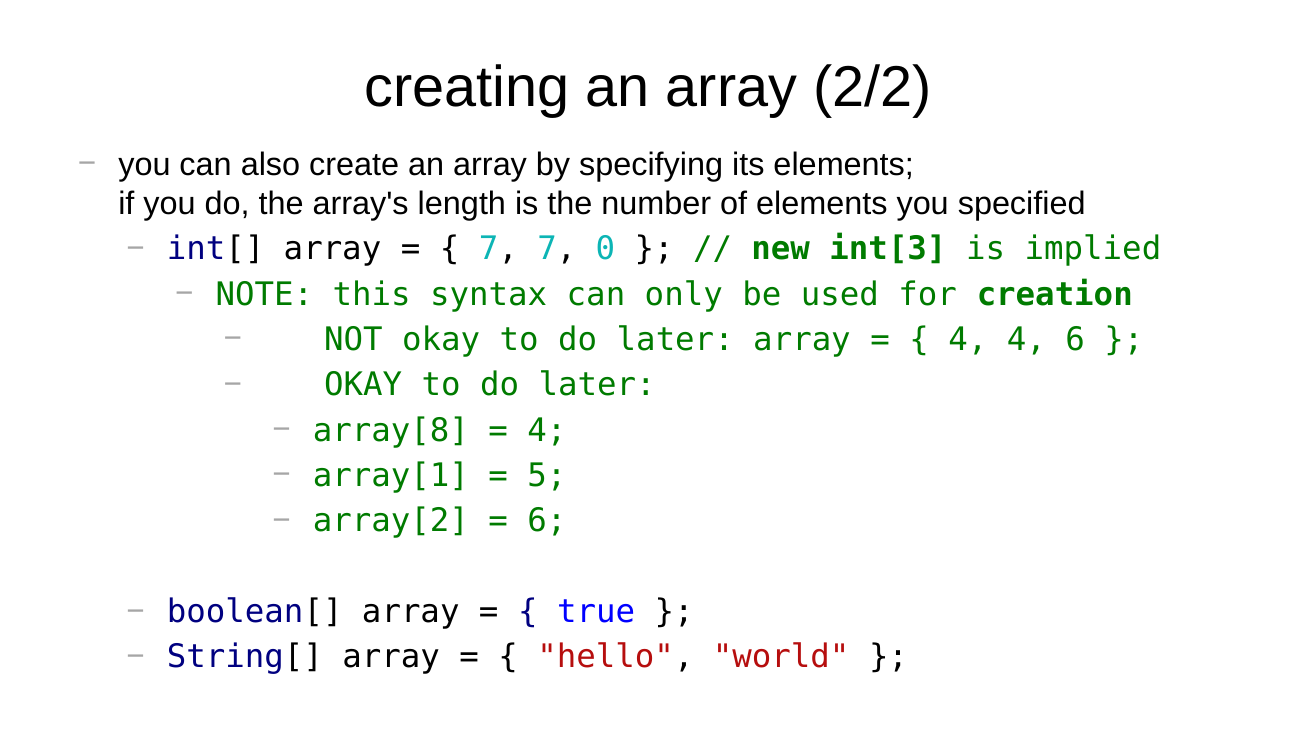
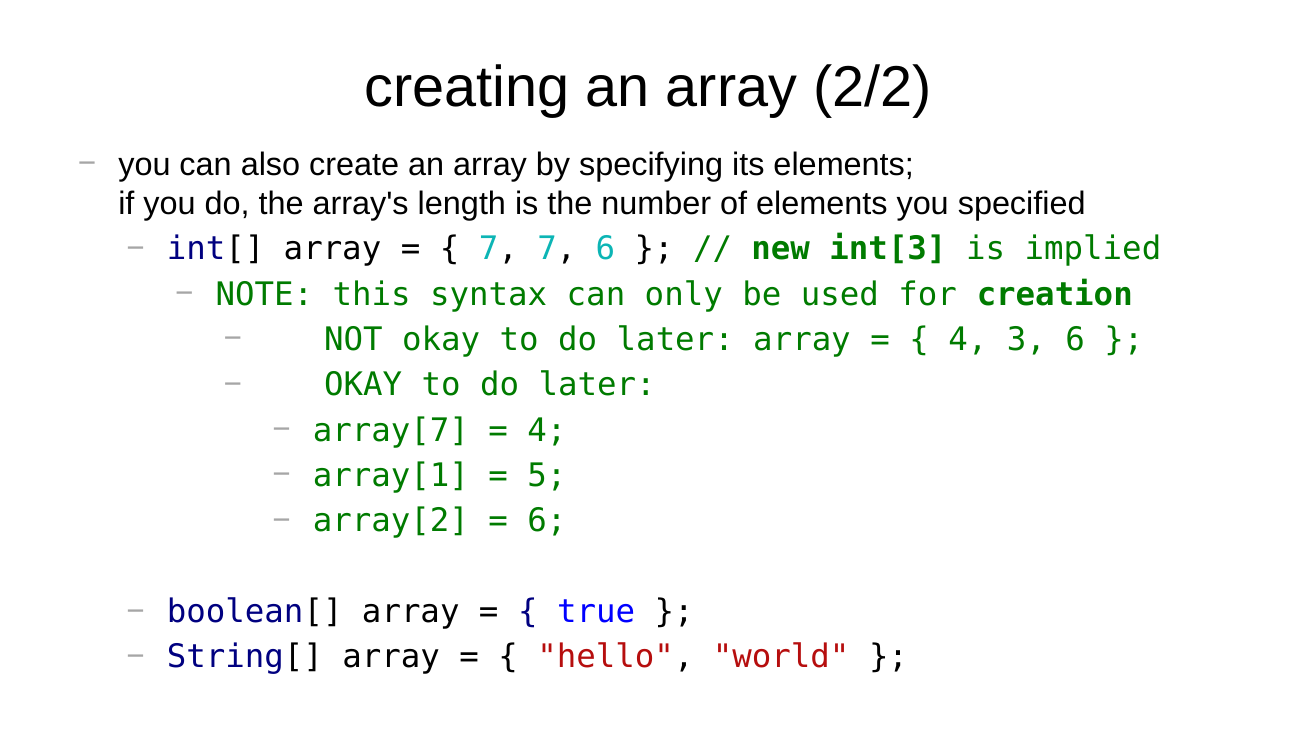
7 0: 0 -> 6
4 4: 4 -> 3
array[8: array[8 -> array[7
